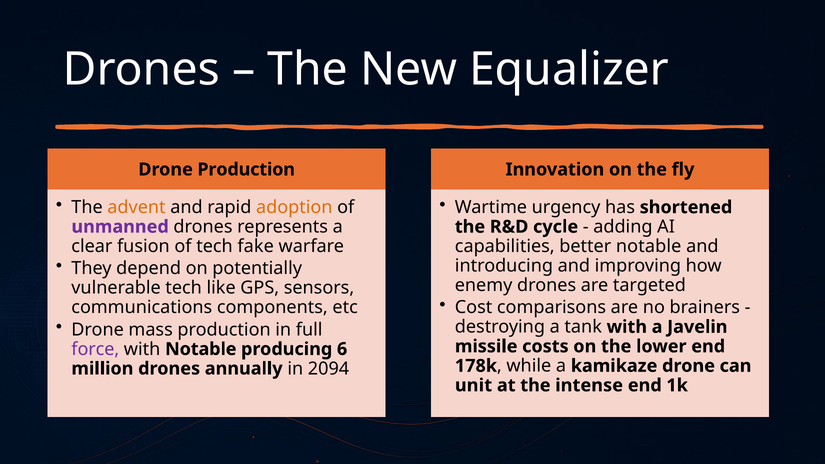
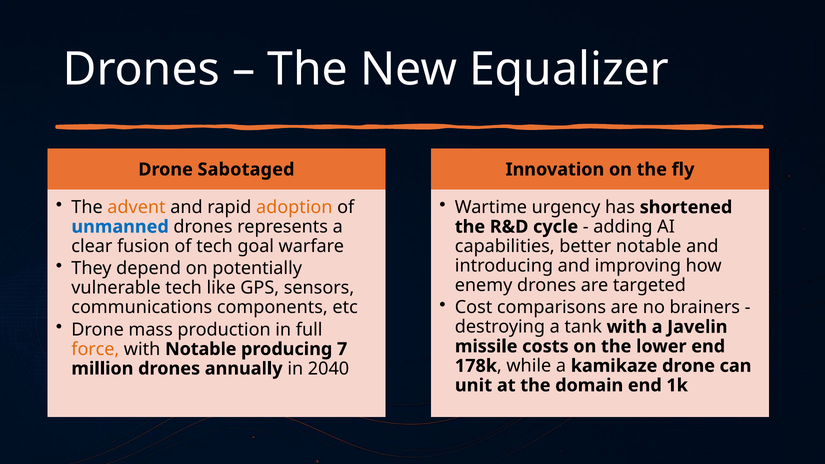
Drone Production: Production -> Sabotaged
unmanned colour: purple -> blue
fake: fake -> goal
force colour: purple -> orange
6: 6 -> 7
2094: 2094 -> 2040
intense: intense -> domain
